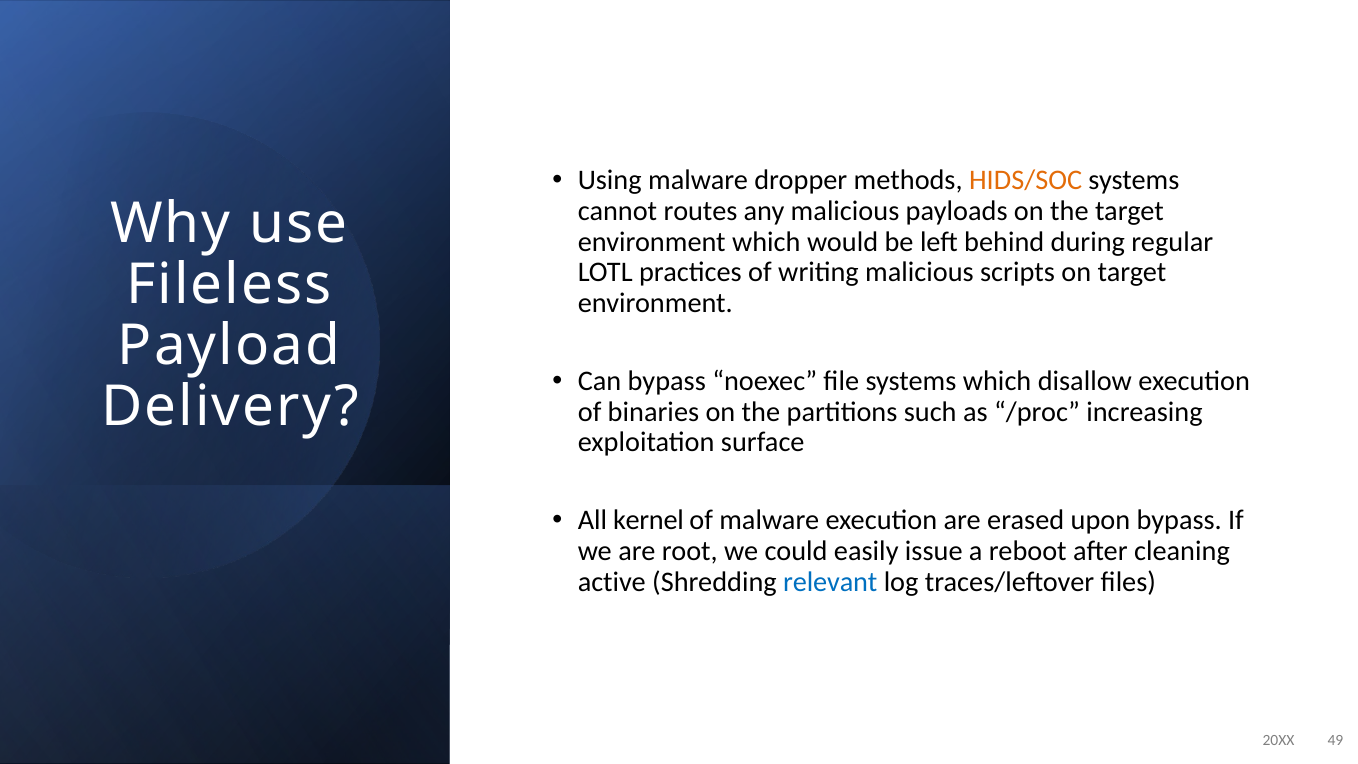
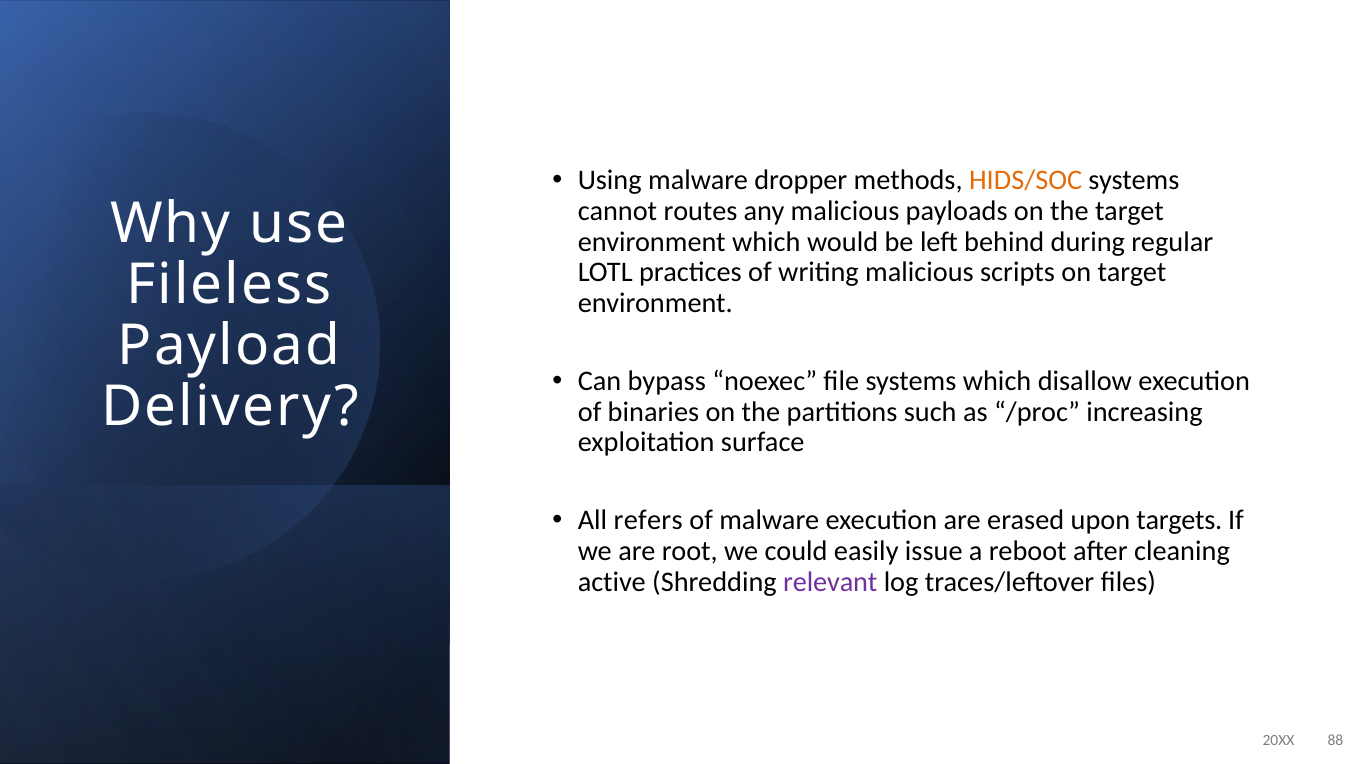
kernel: kernel -> refers
upon bypass: bypass -> targets
relevant colour: blue -> purple
49: 49 -> 88
